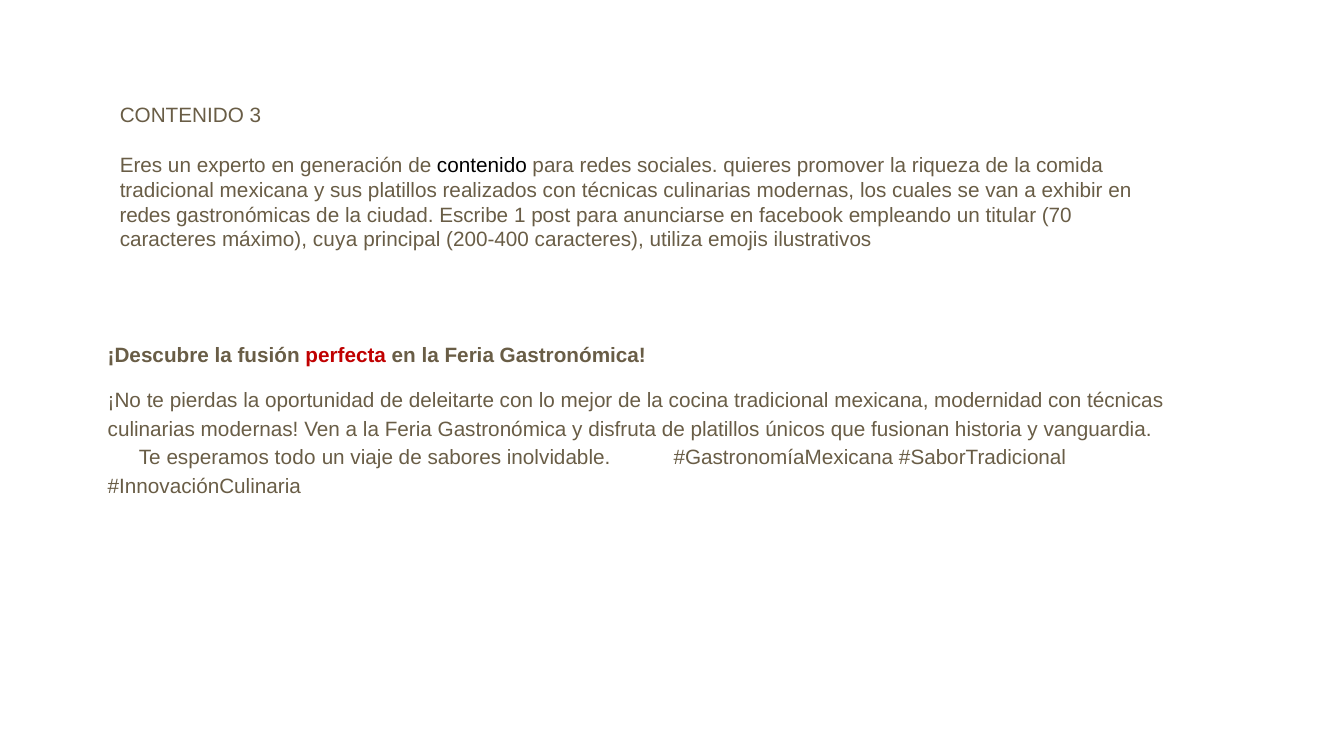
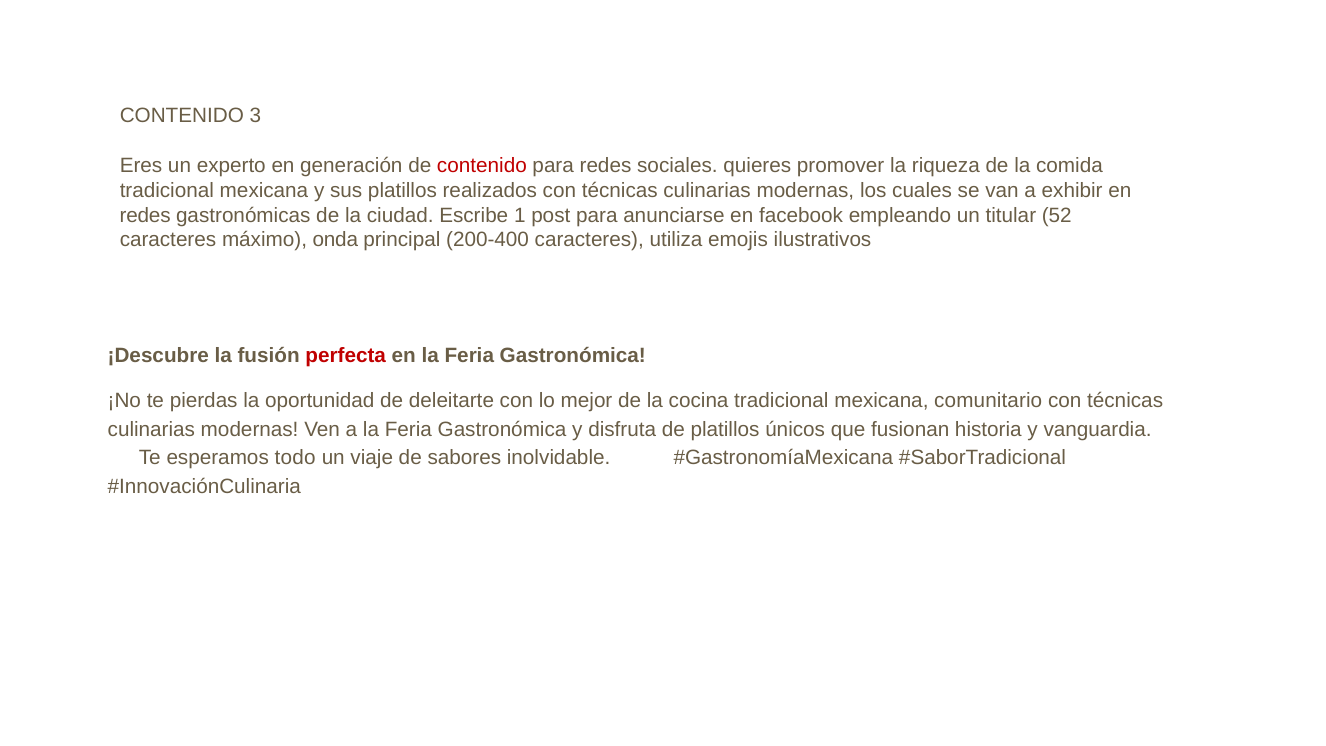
contenido at (482, 166) colour: black -> red
70: 70 -> 52
cuya: cuya -> onda
modernidad: modernidad -> comunitario
